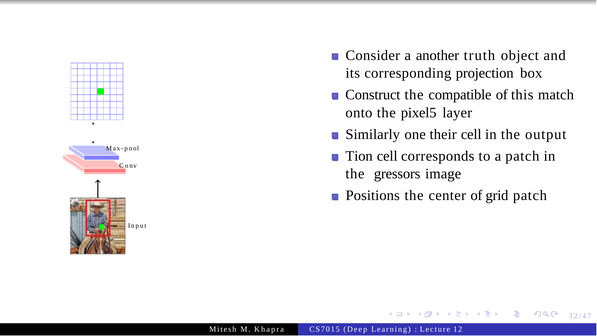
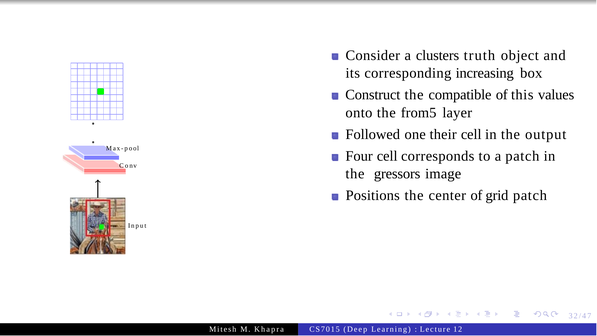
another: another -> clusters
projection: projection -> increasing
match: match -> values
pixel5: pixel5 -> from5
Similarly: Similarly -> Followed
Tion: Tion -> Four
